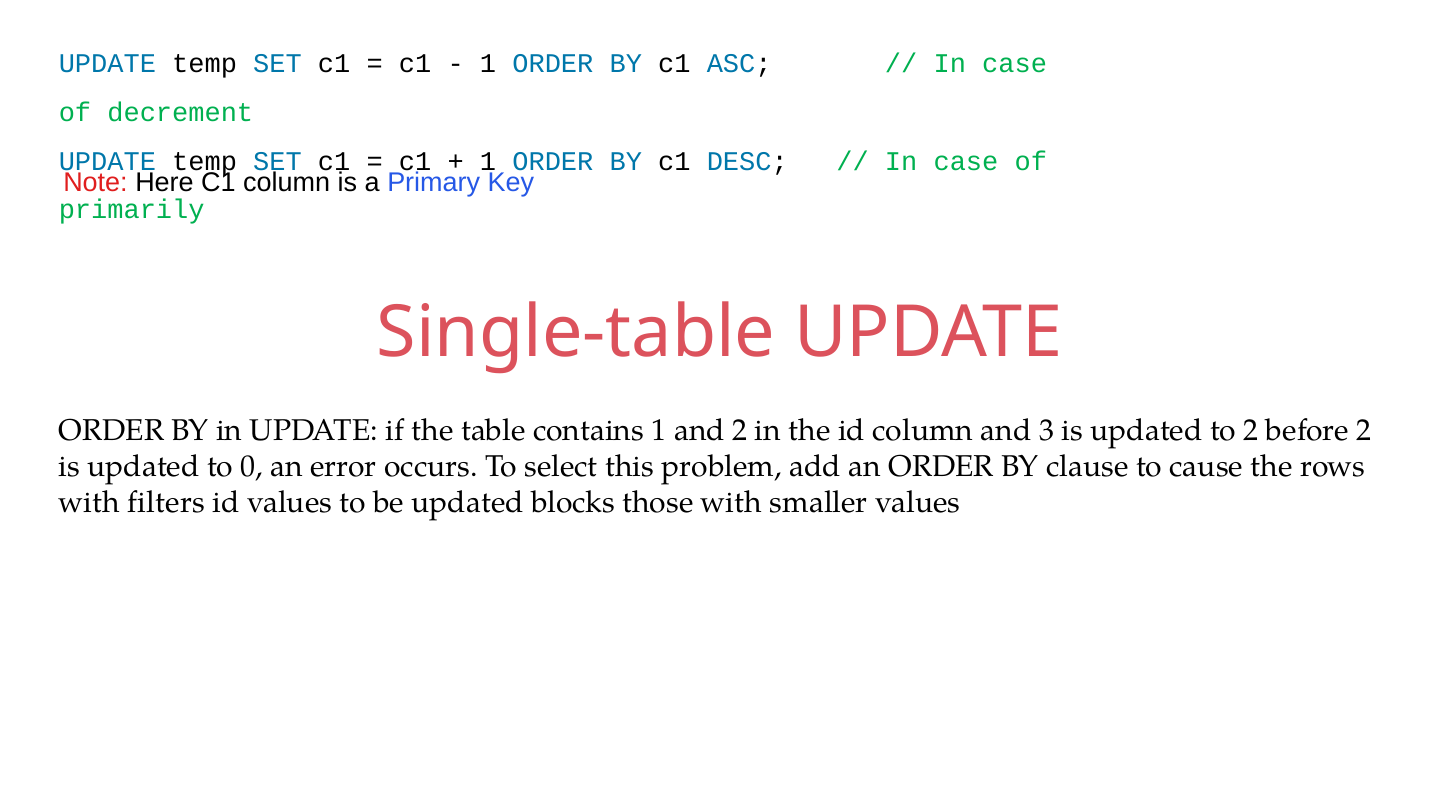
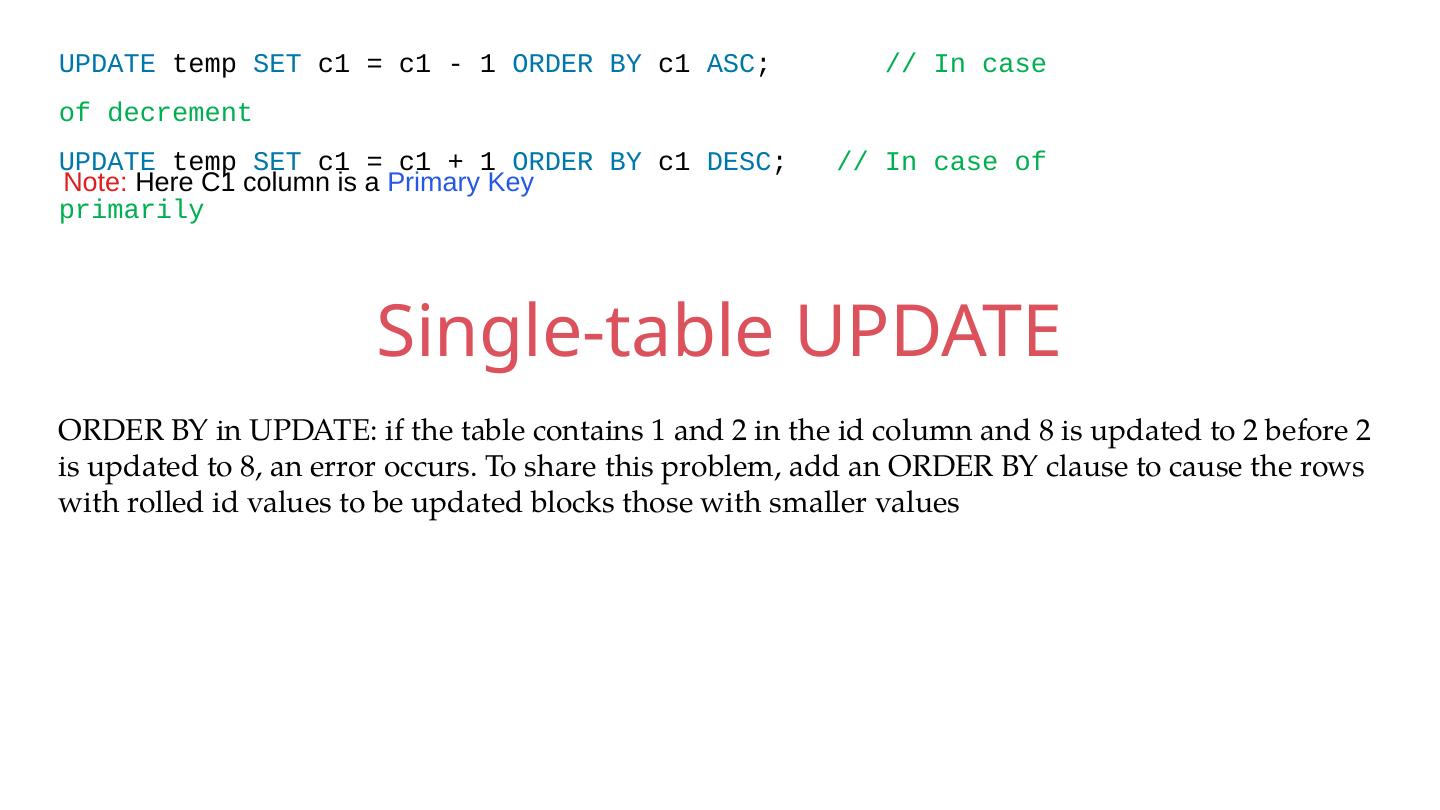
and 3: 3 -> 8
to 0: 0 -> 8
select: select -> share
filters: filters -> rolled
